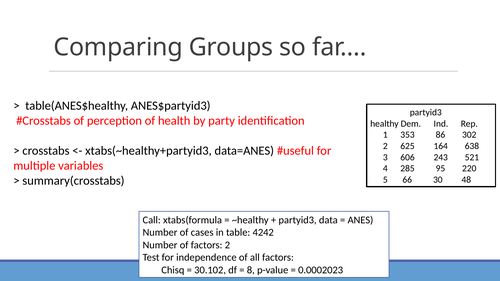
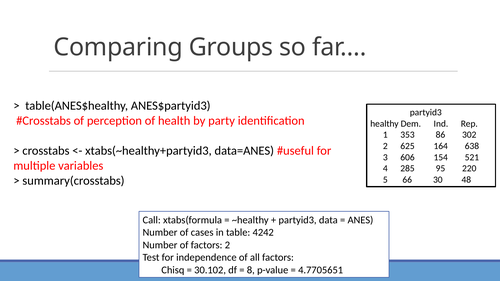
243: 243 -> 154
0.0002023: 0.0002023 -> 4.7705651
